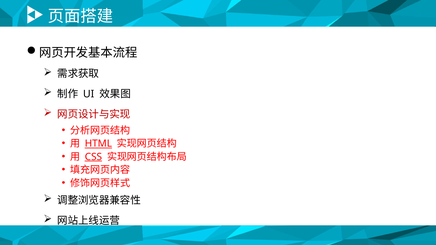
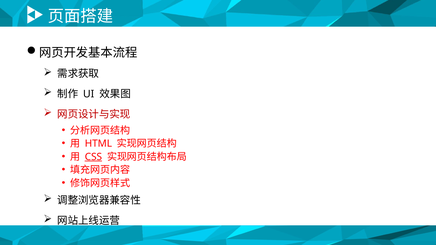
HTML underline: present -> none
